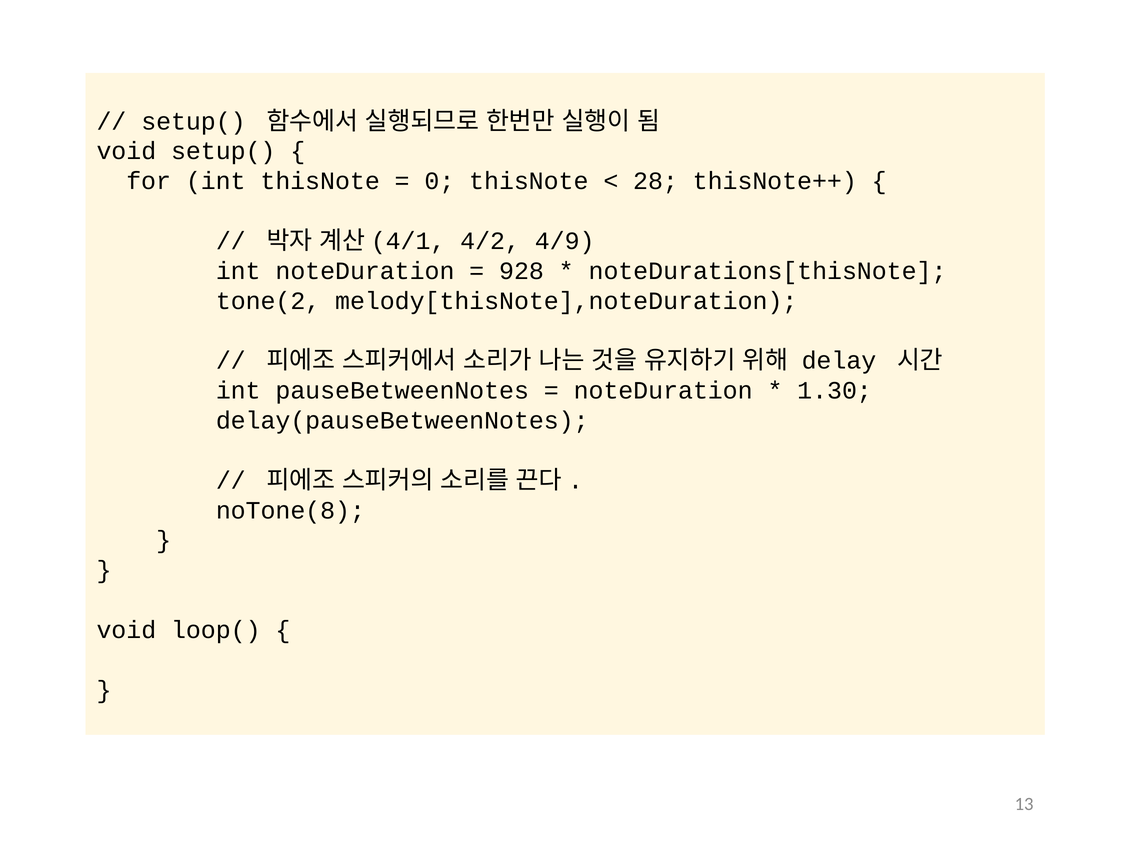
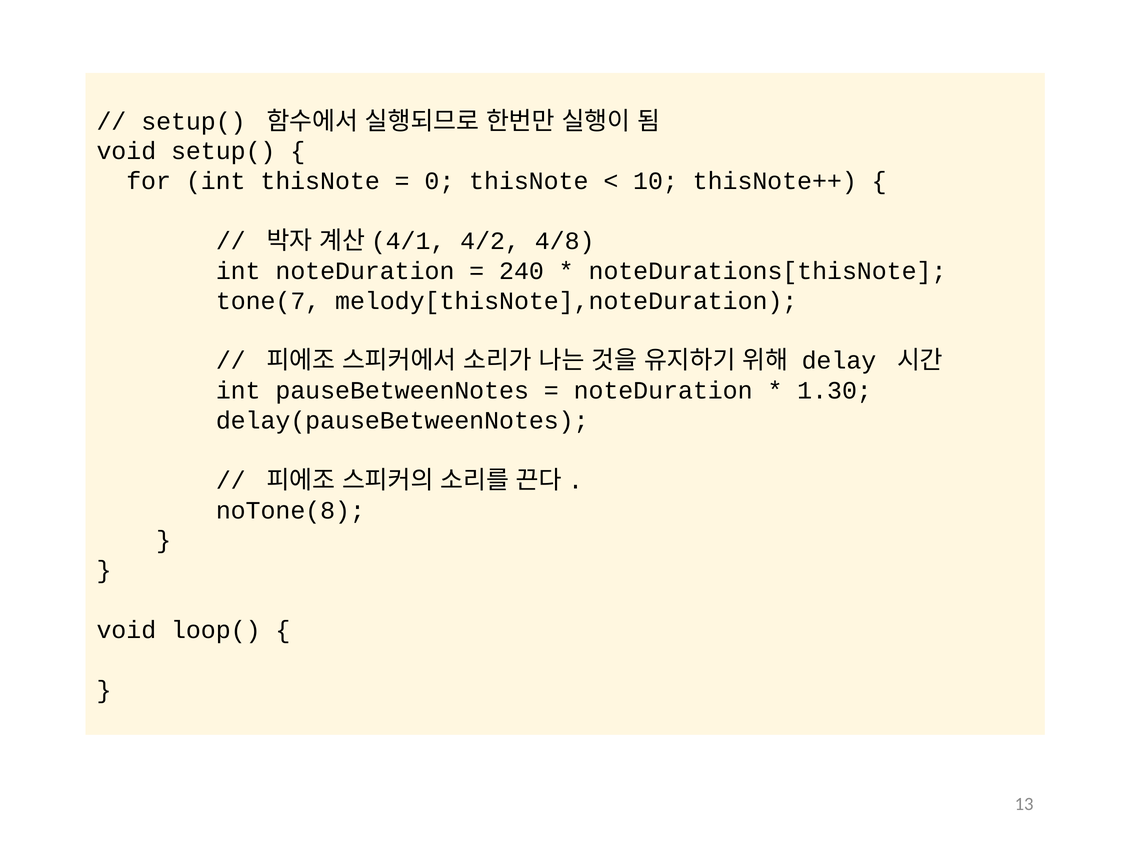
28: 28 -> 10
4/9: 4/9 -> 4/8
928: 928 -> 240
tone(2: tone(2 -> tone(7
